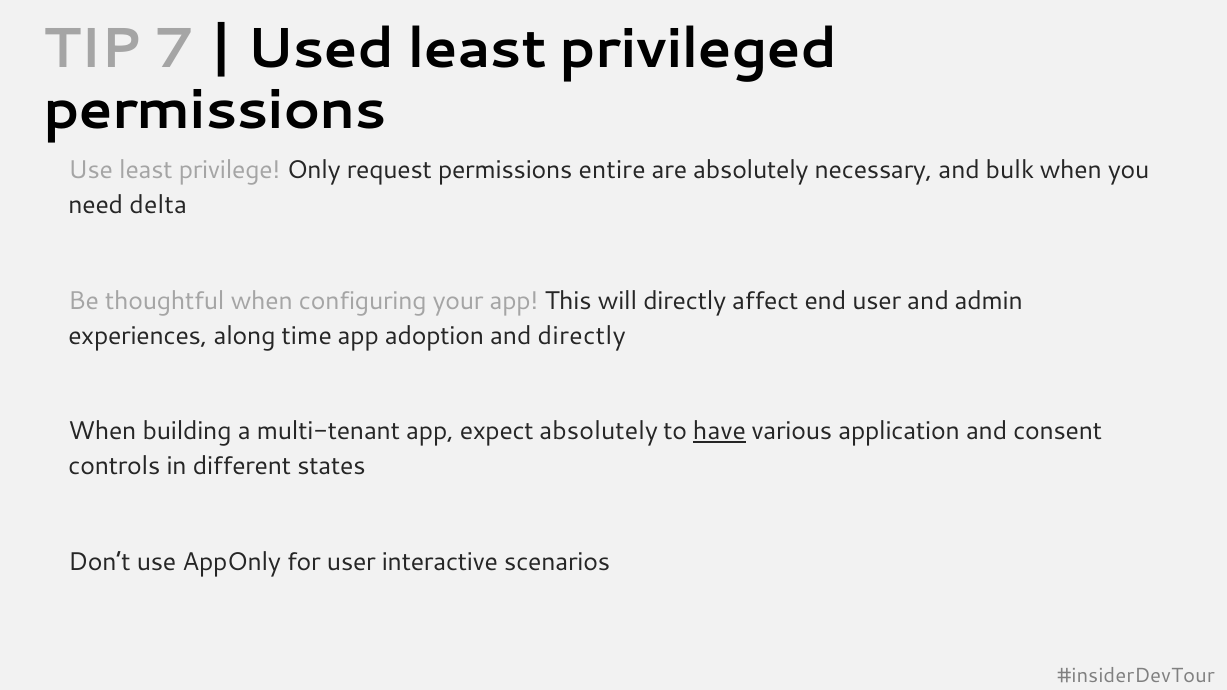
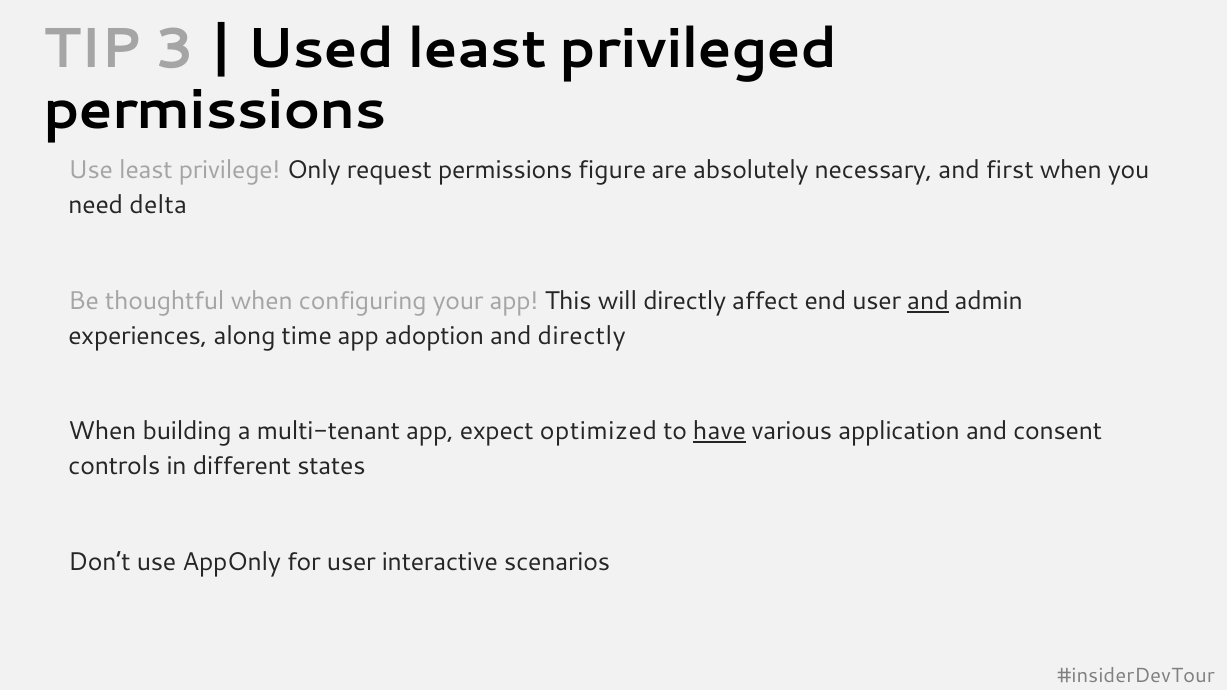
7: 7 -> 3
entire: entire -> figure
bulk: bulk -> first
and at (928, 301) underline: none -> present
expect absolutely: absolutely -> optimized
